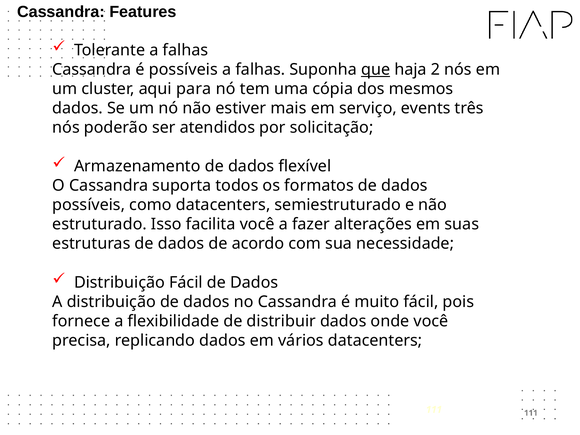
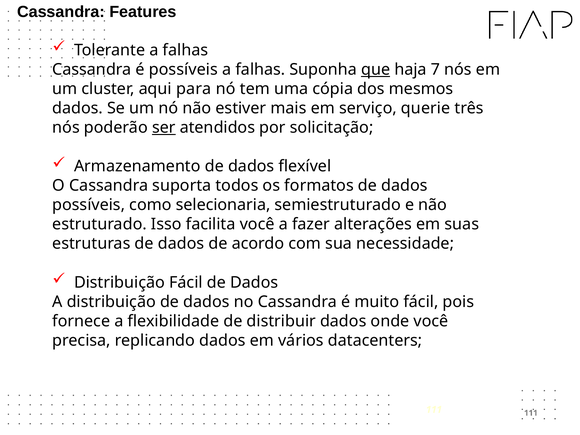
2: 2 -> 7
events: events -> querie
ser underline: none -> present
como datacenters: datacenters -> selecionaria
